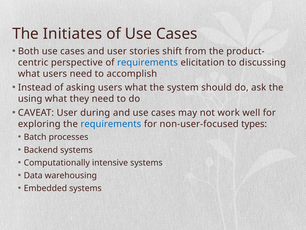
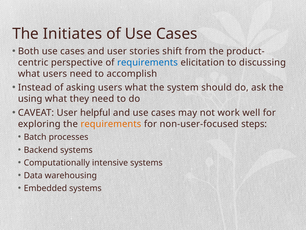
during: during -> helpful
requirements at (111, 124) colour: blue -> orange
types: types -> steps
